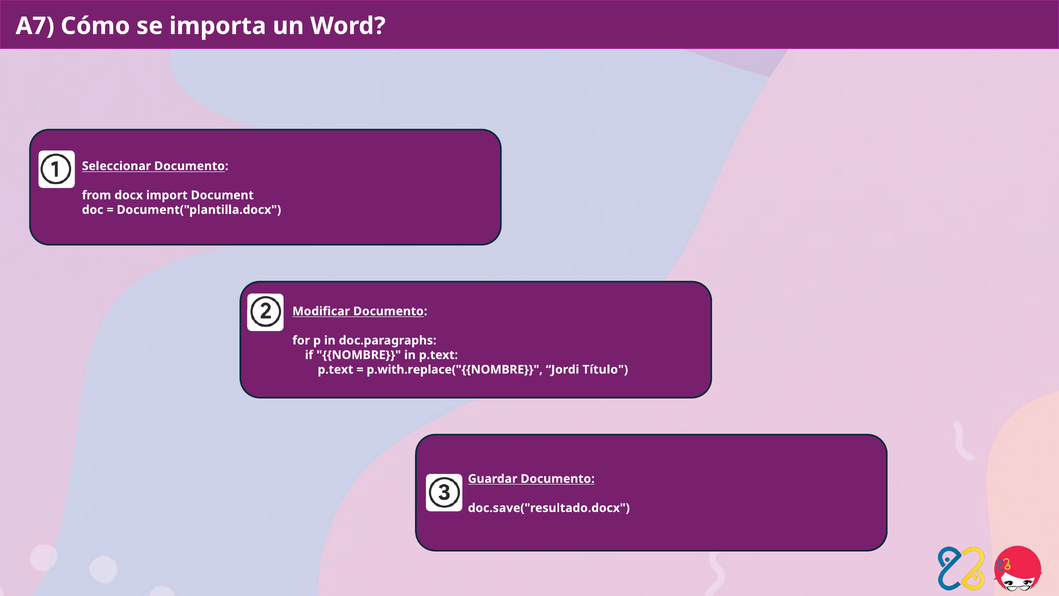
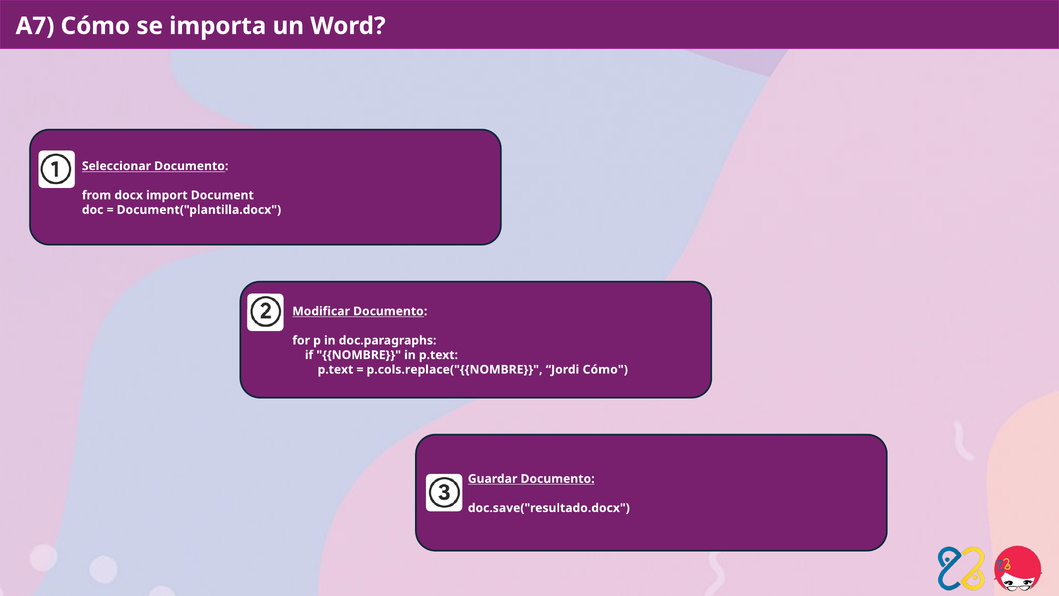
p.with.replace("{{NOMBRE: p.with.replace("{{NOMBRE -> p.cols.replace("{{NOMBRE
Jordi Título: Título -> Cómo
